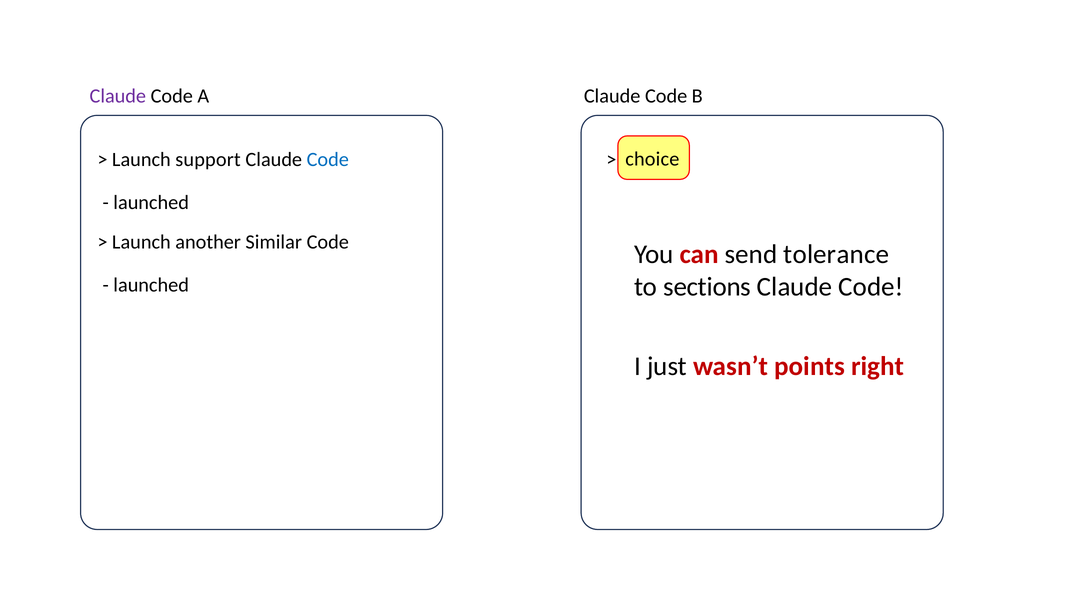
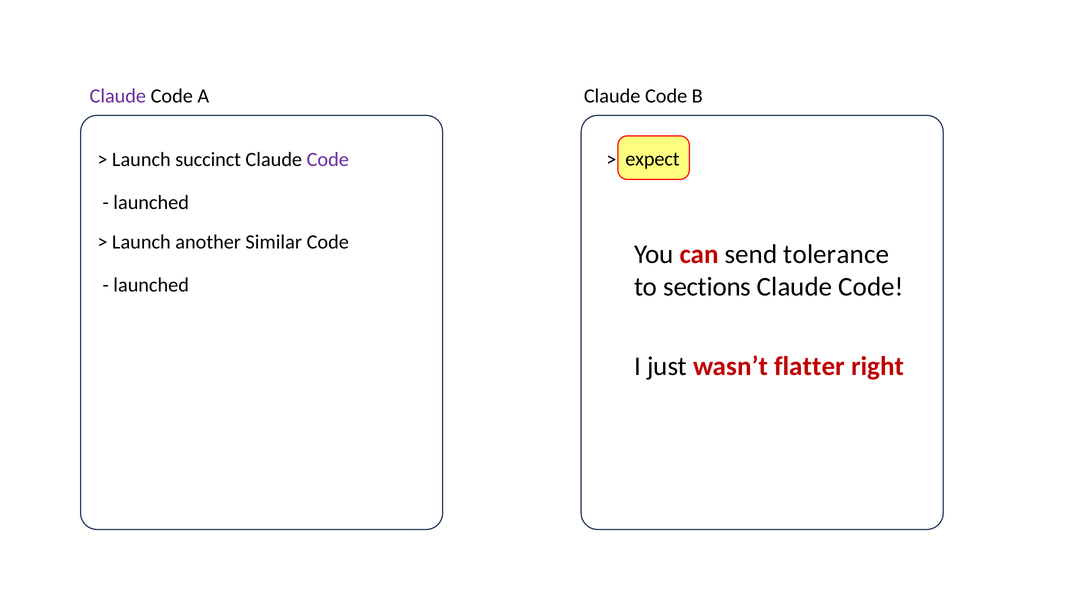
choice: choice -> expect
support: support -> succinct
Code at (328, 160) colour: blue -> purple
points: points -> flatter
